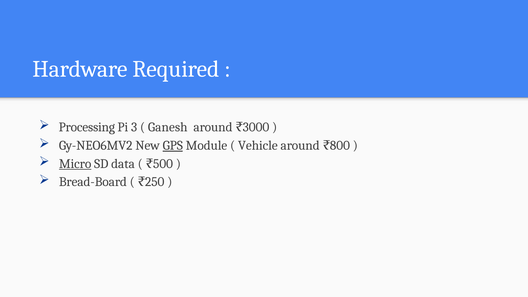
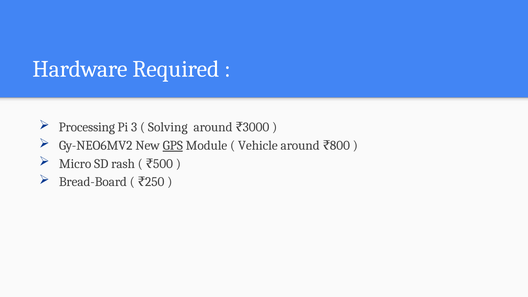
Ganesh: Ganesh -> Solving
Micro underline: present -> none
data: data -> rash
